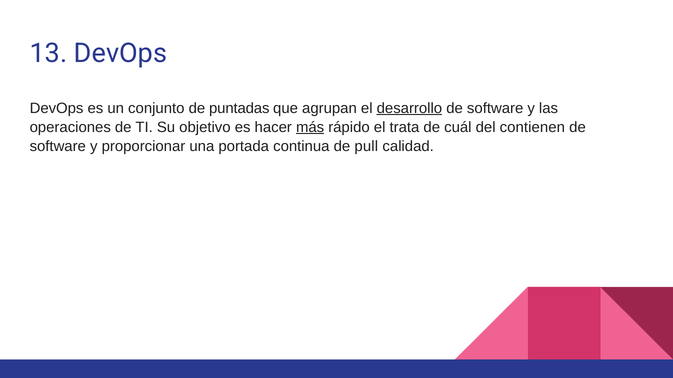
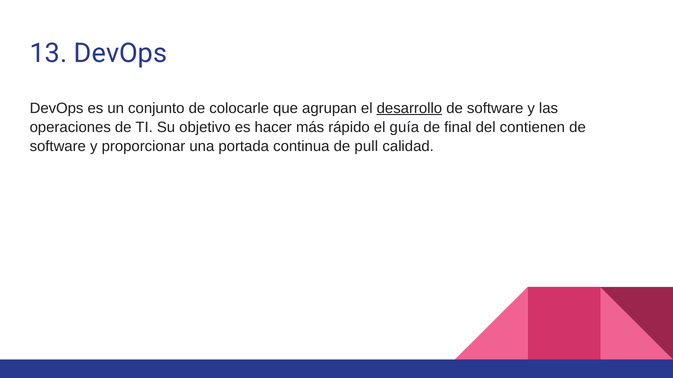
puntadas: puntadas -> colocarle
más underline: present -> none
trata: trata -> guía
cuál: cuál -> final
